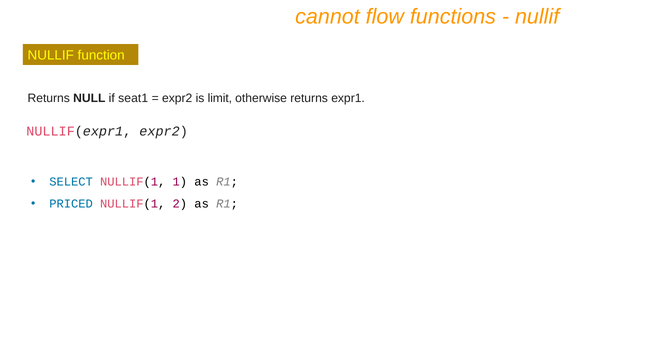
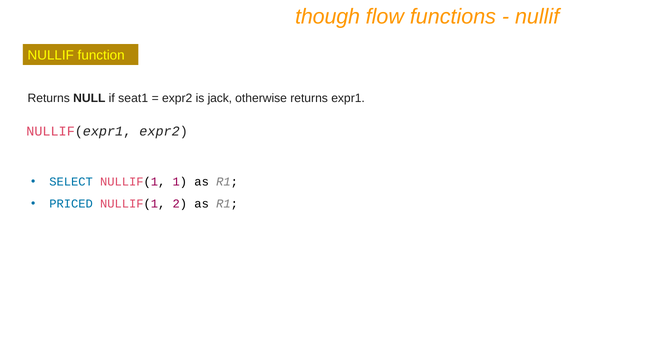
cannot: cannot -> though
limit: limit -> jack
